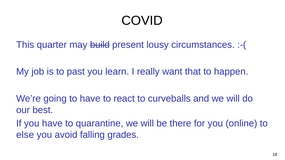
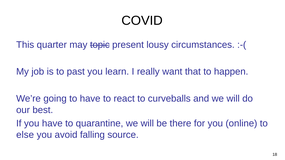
build: build -> topic
grades: grades -> source
